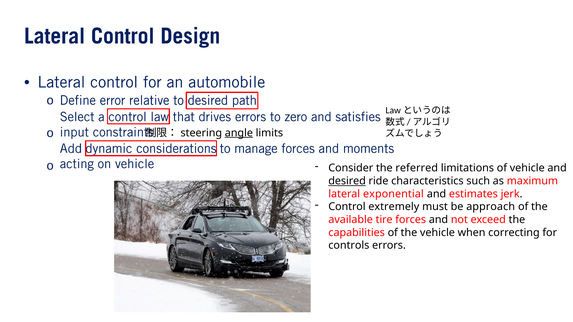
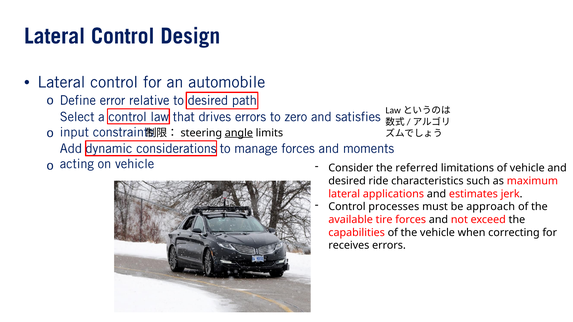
desired underline: present -> none
exponential: exponential -> applications
extremely: extremely -> processes
controls: controls -> receives
